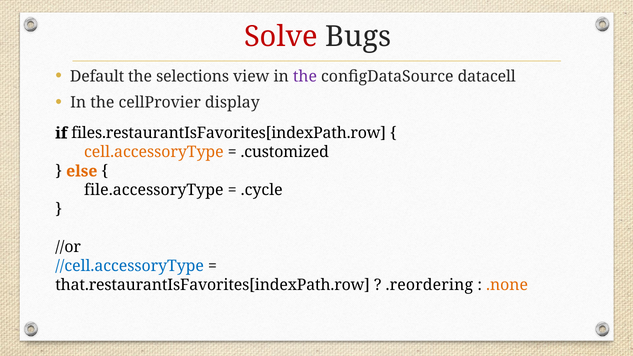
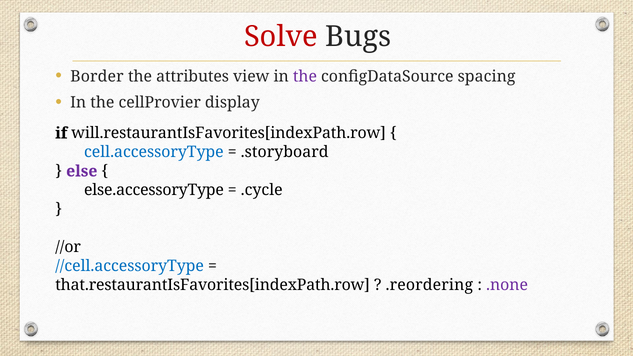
Default: Default -> Border
selections: selections -> attributes
datacell: datacell -> spacing
files.restaurantIsFavorites[indexPath.row: files.restaurantIsFavorites[indexPath.row -> will.restaurantIsFavorites[indexPath.row
cell.accessoryType colour: orange -> blue
.customized: .customized -> .storyboard
else colour: orange -> purple
file.accessoryType: file.accessoryType -> else.accessoryType
.none colour: orange -> purple
